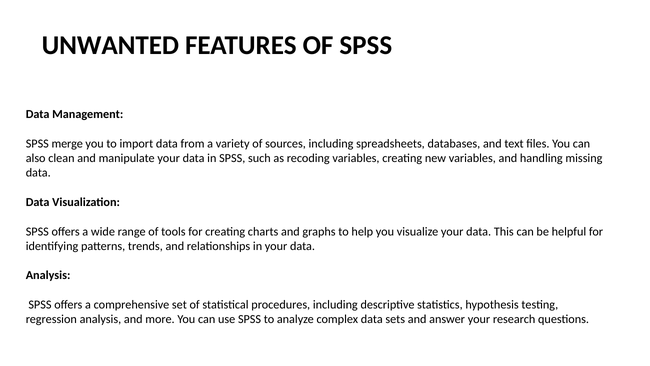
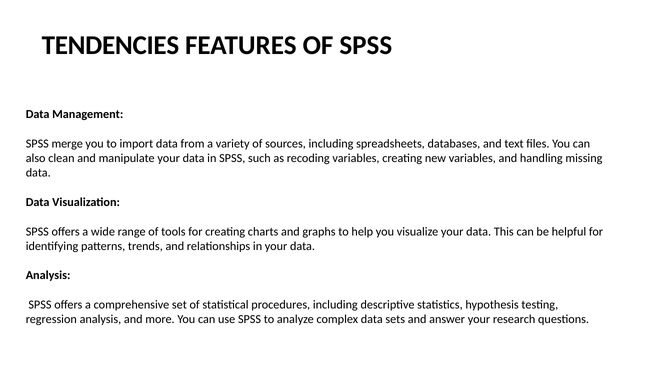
UNWANTED: UNWANTED -> TENDENCIES
